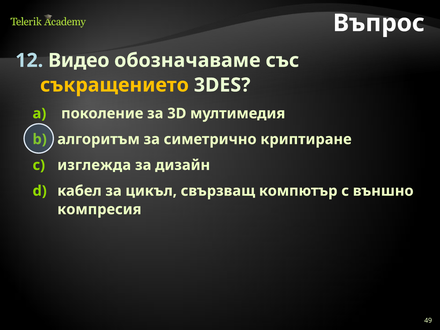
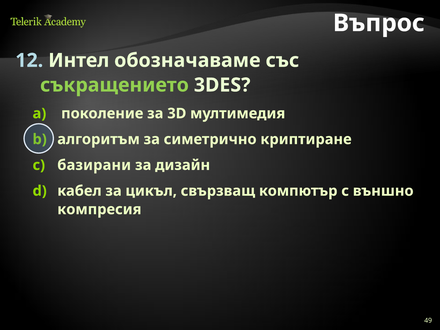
Видео: Видео -> Интел
съкращението colour: yellow -> light green
изглежда: изглежда -> базирани
